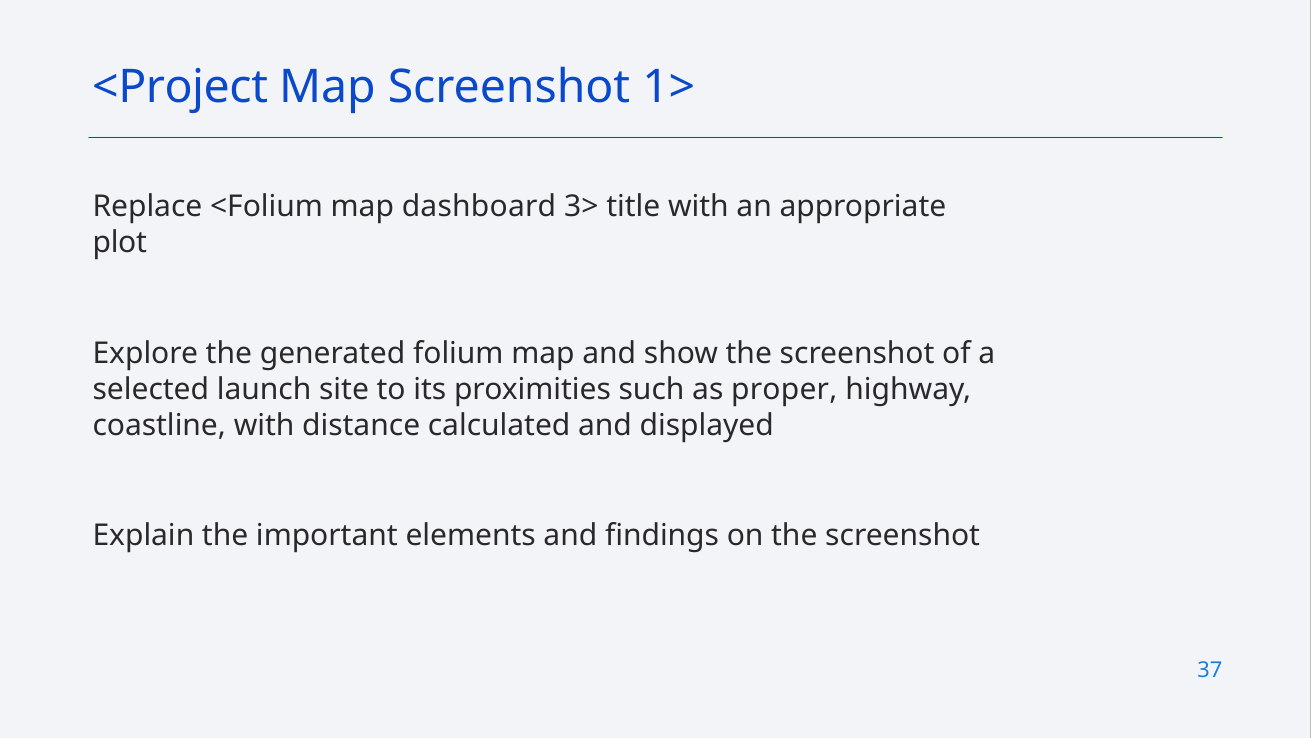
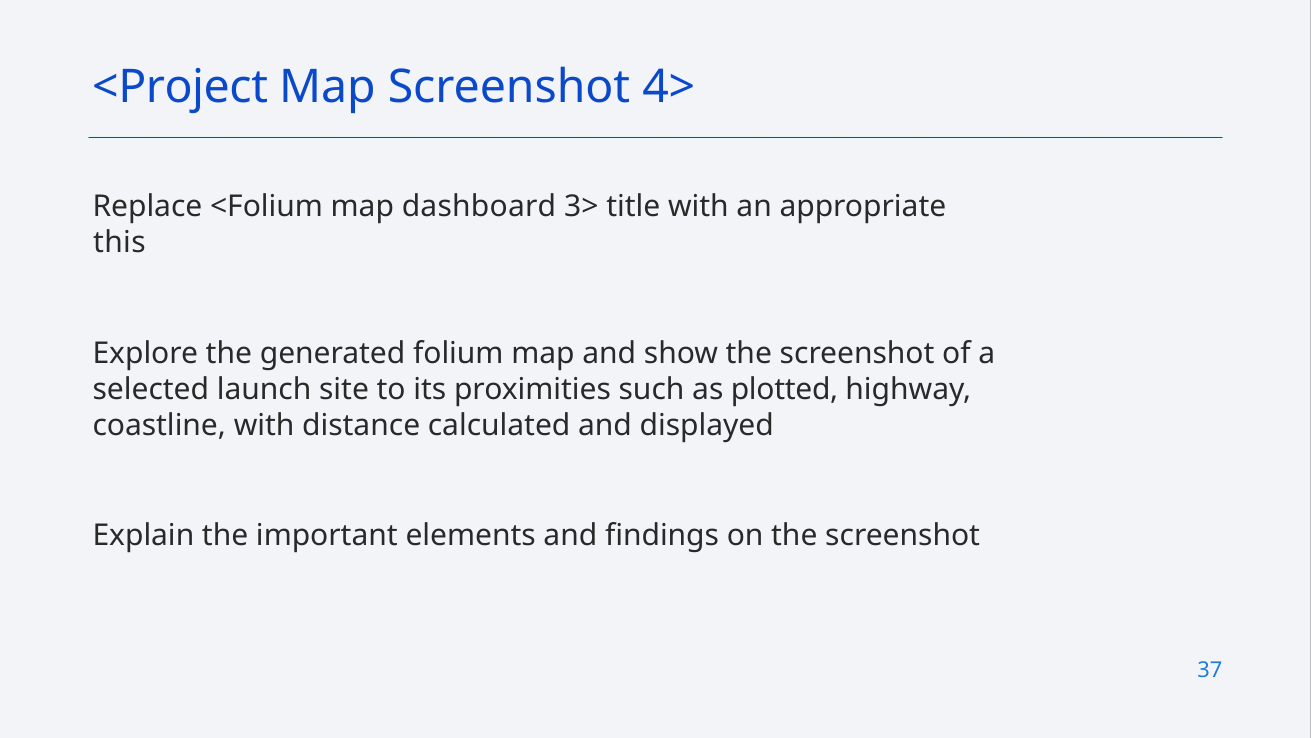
1>: 1> -> 4>
plot: plot -> this
proper: proper -> plotted
